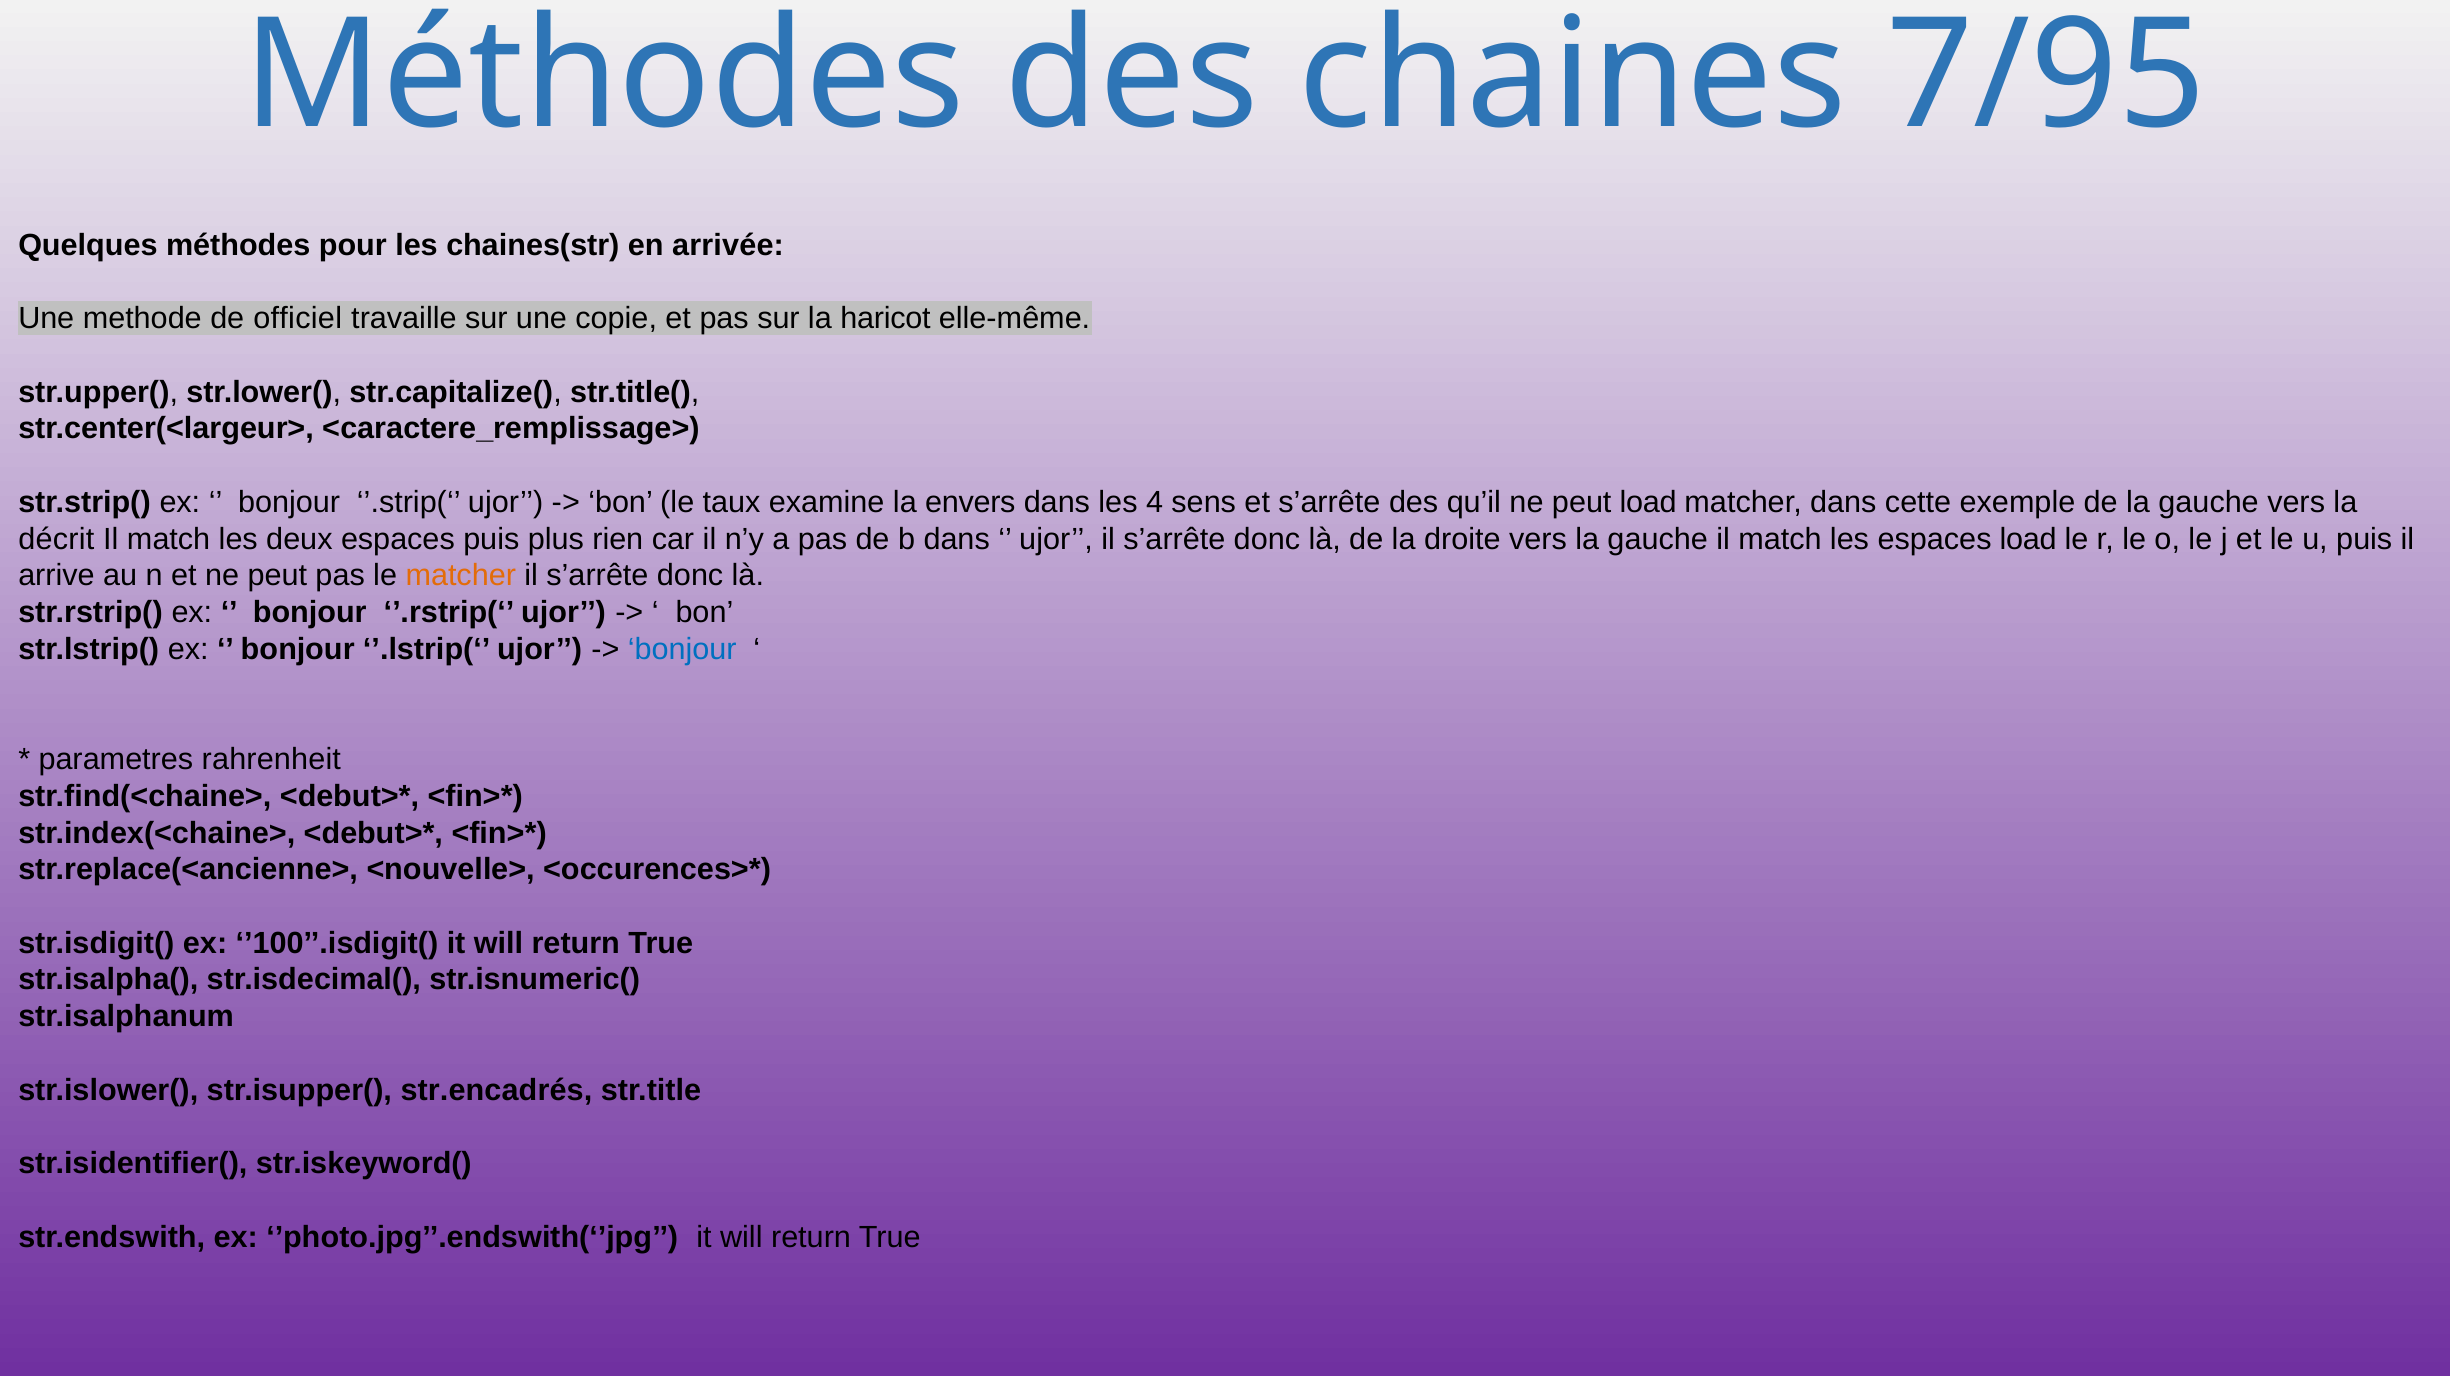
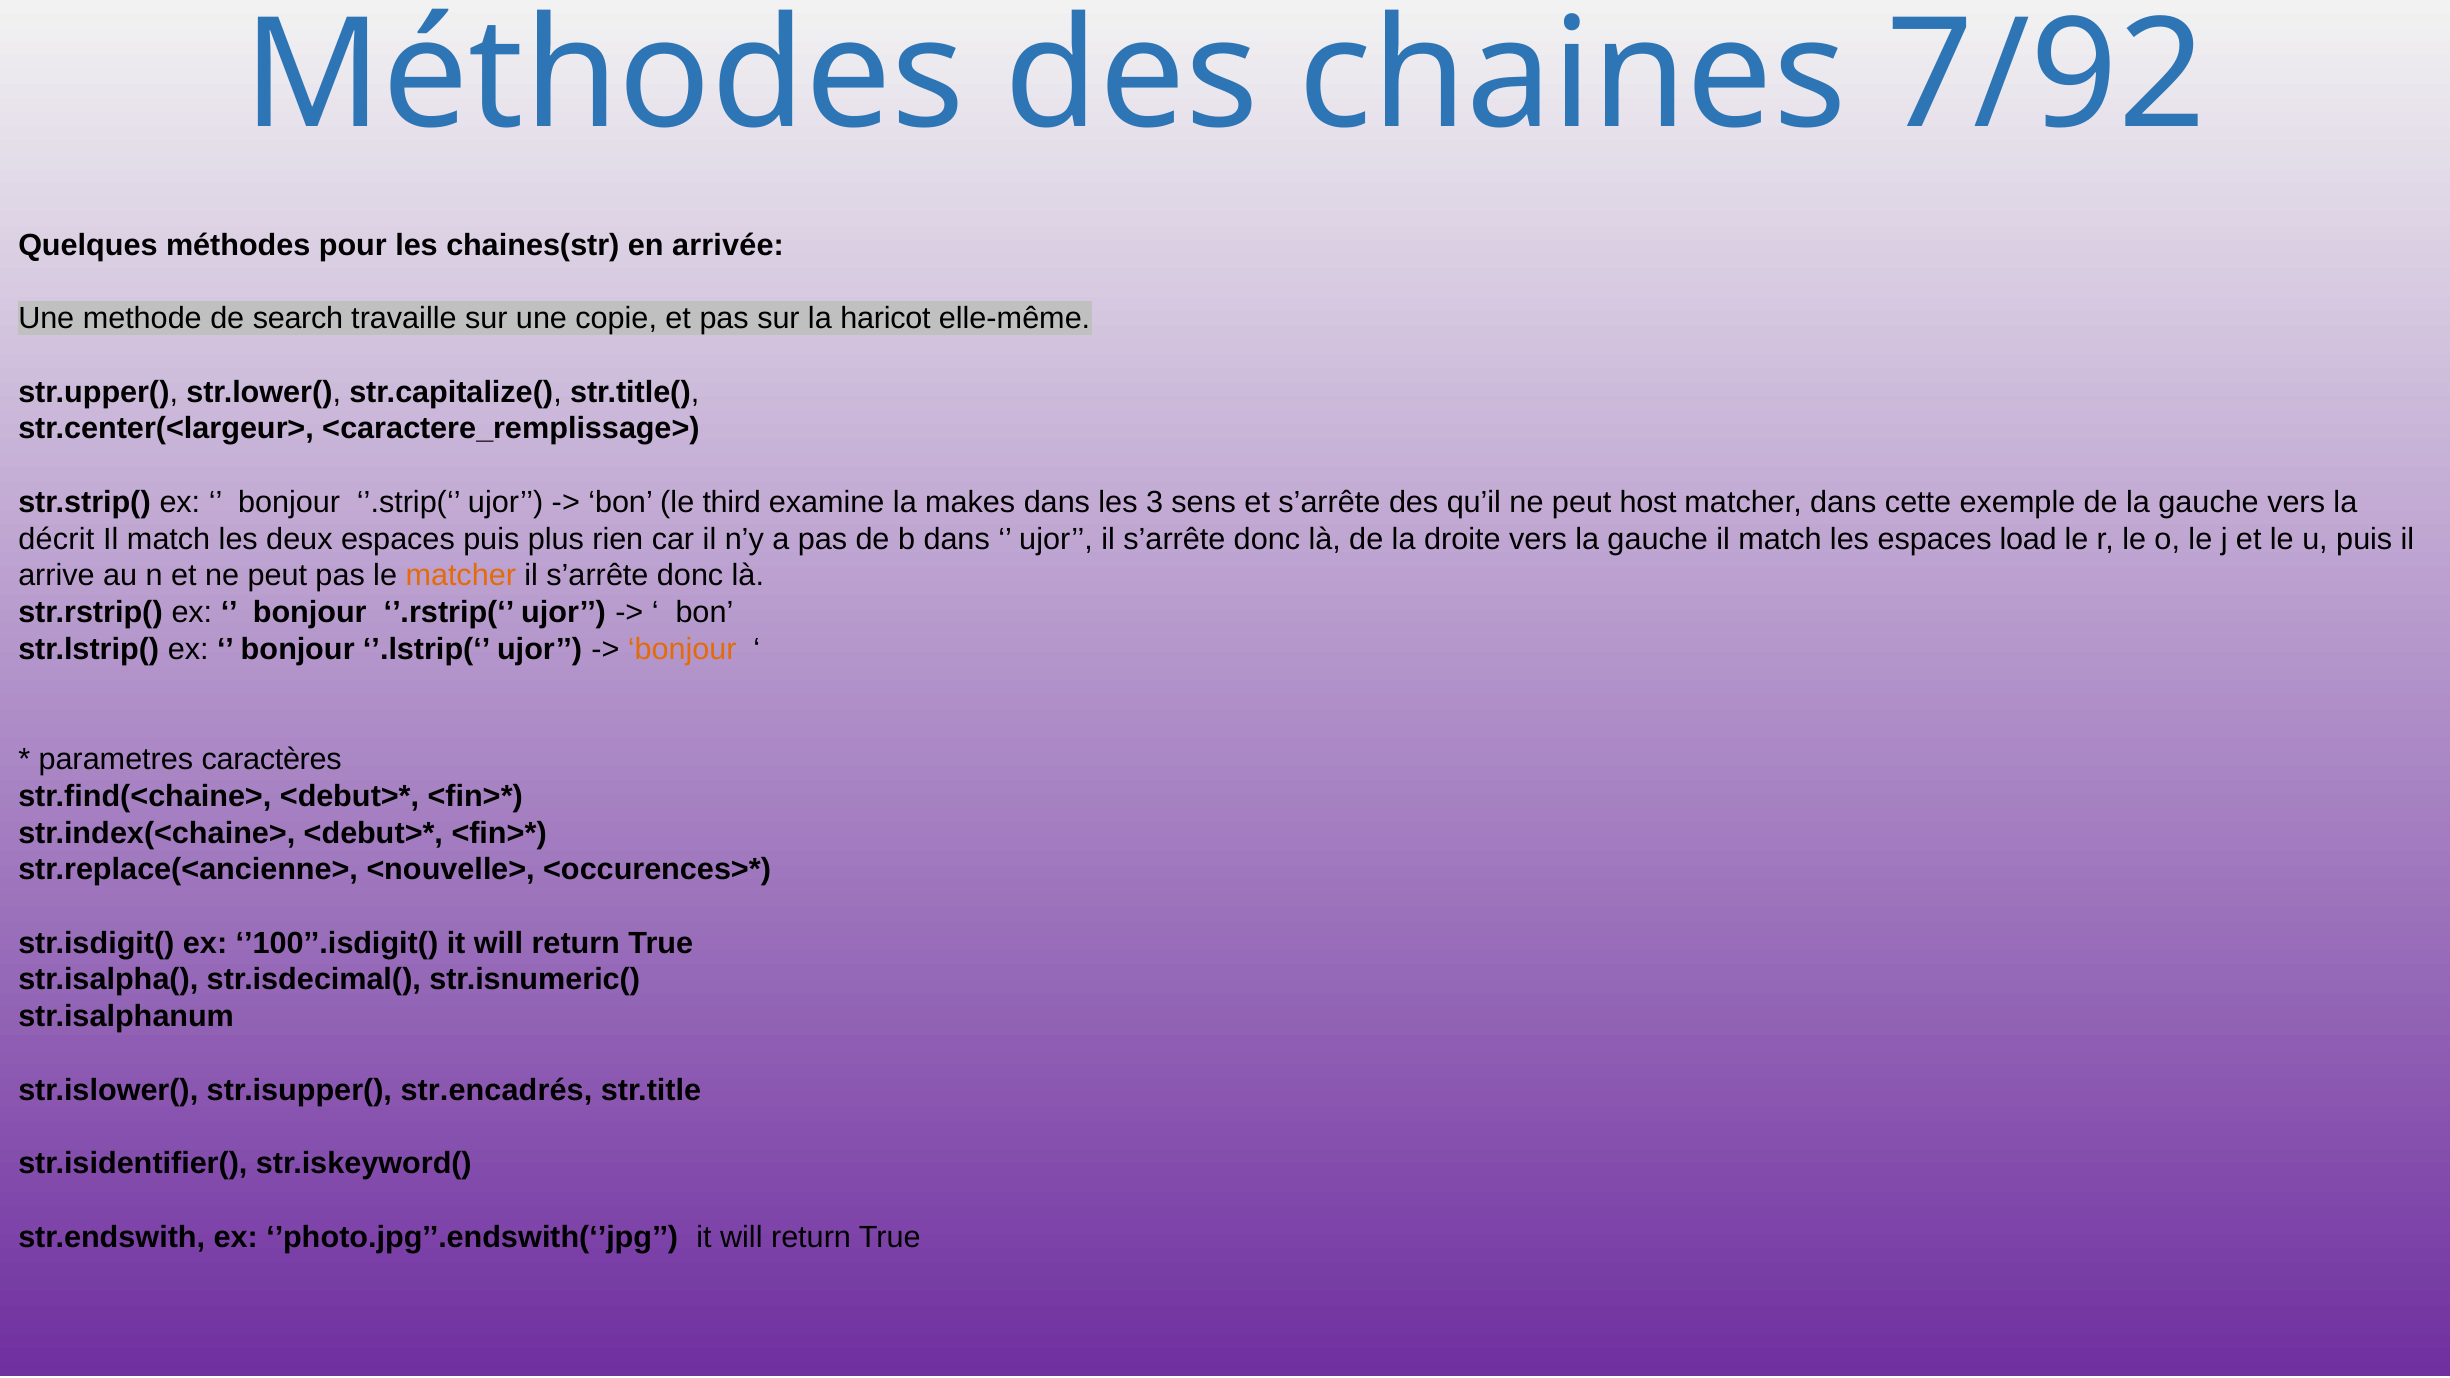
7/95: 7/95 -> 7/92
officiel: officiel -> search
taux: taux -> third
envers: envers -> makes
4: 4 -> 3
peut load: load -> host
bonjour at (682, 649) colour: blue -> orange
rahrenheit: rahrenheit -> caractères
